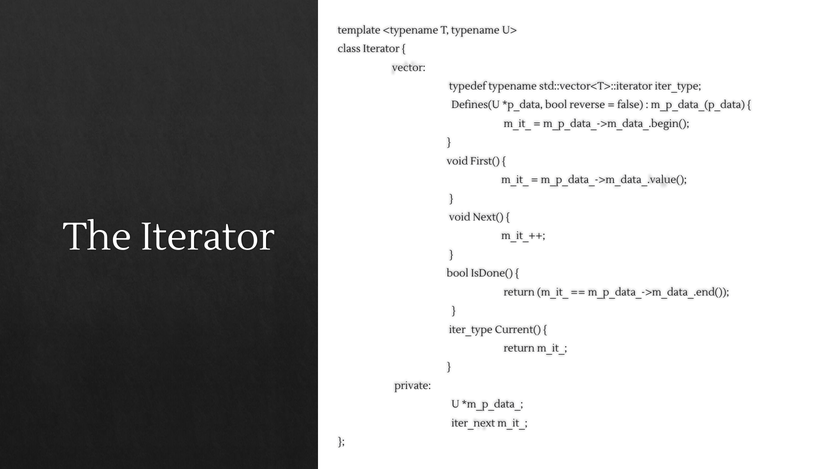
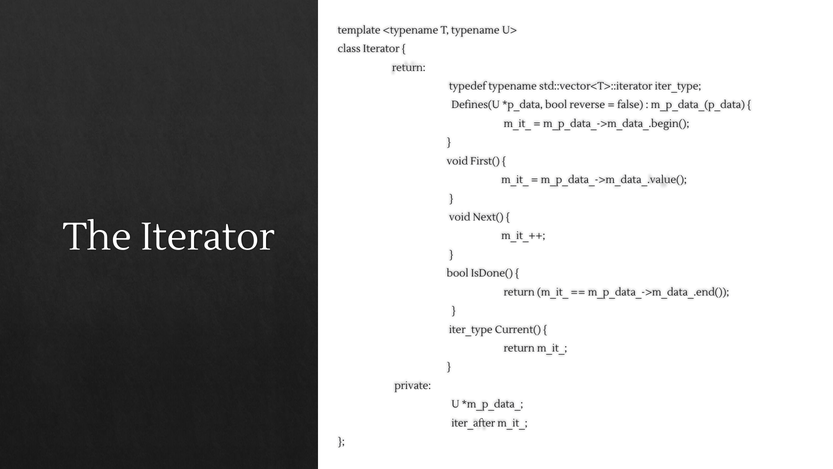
vector at (409, 68): vector -> return
iter_next: iter_next -> iter_after
